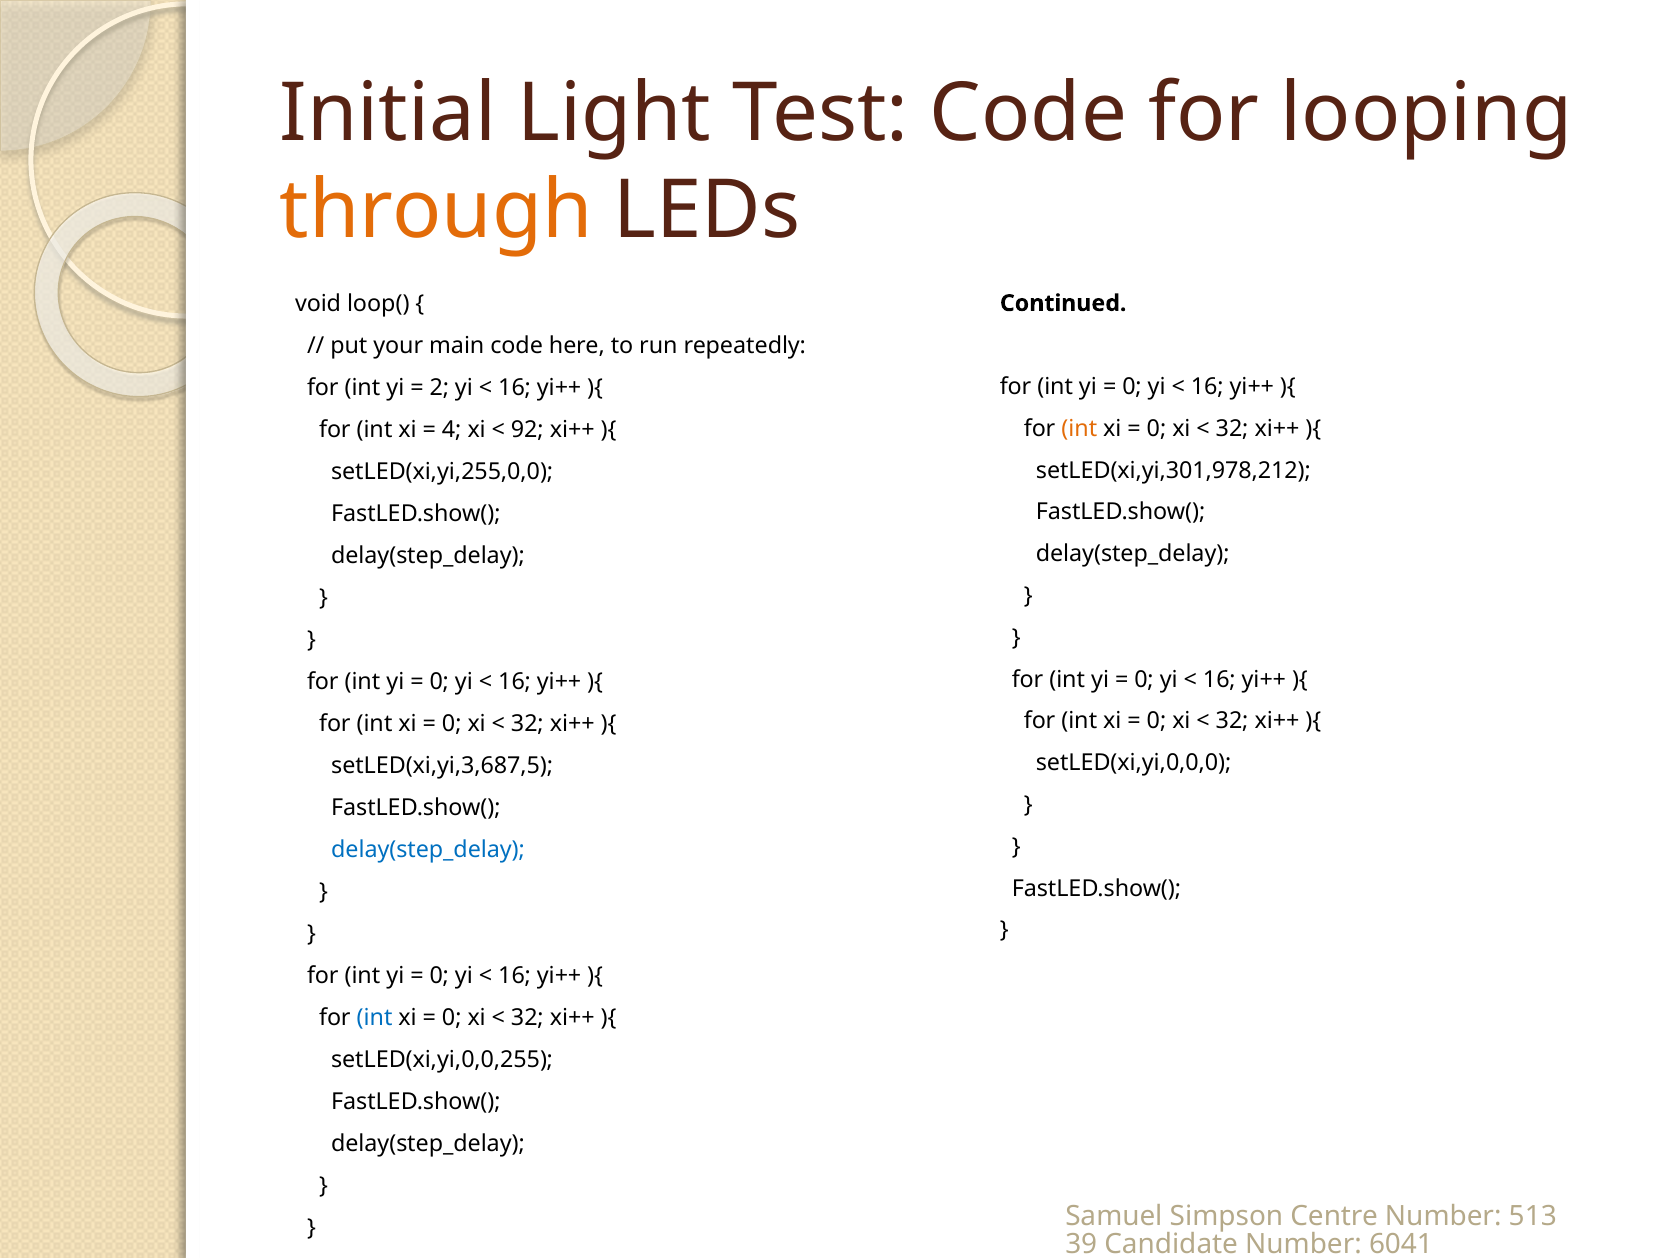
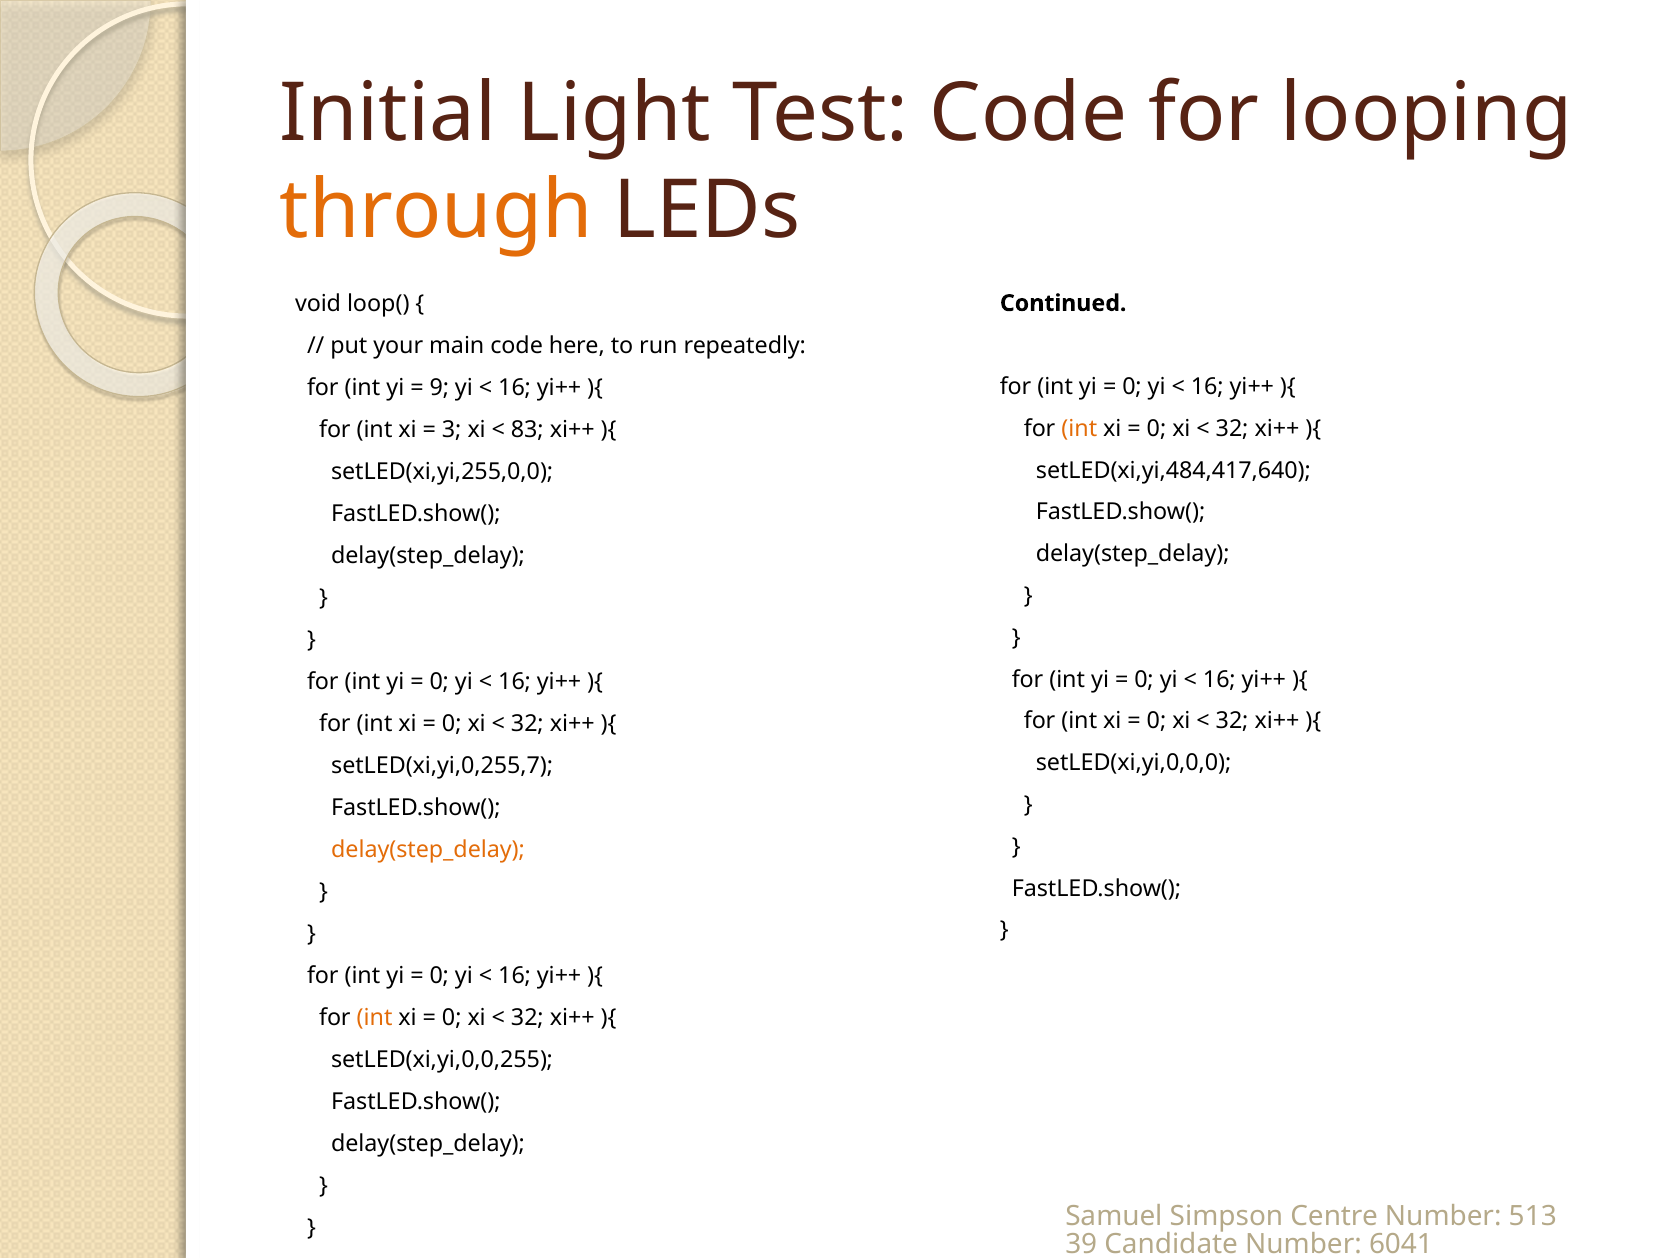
2: 2 -> 9
4: 4 -> 3
92: 92 -> 83
setLED(xi,yi,301,978,212: setLED(xi,yi,301,978,212 -> setLED(xi,yi,484,417,640
setLED(xi,yi,3,687,5: setLED(xi,yi,3,687,5 -> setLED(xi,yi,0,255,7
delay(step_delay at (428, 850) colour: blue -> orange
int at (375, 1018) colour: blue -> orange
